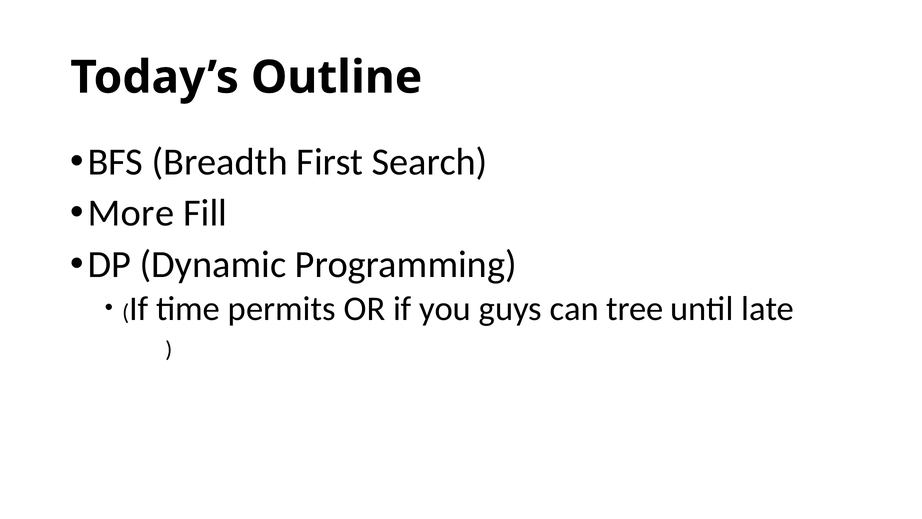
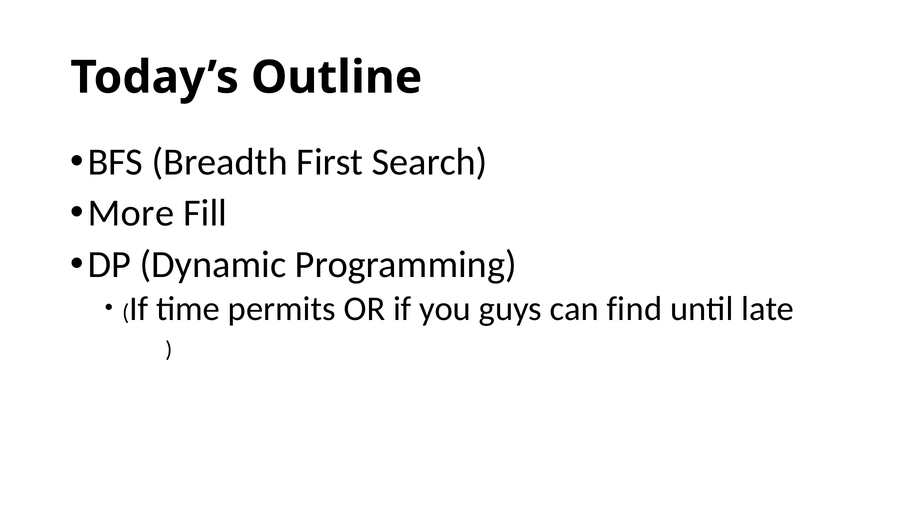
tree: tree -> find
